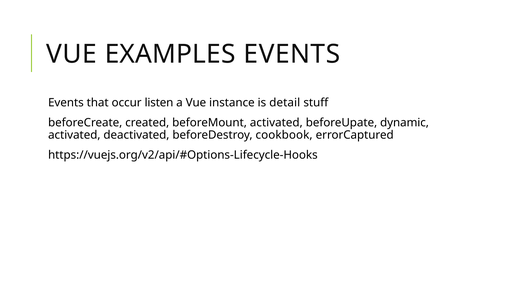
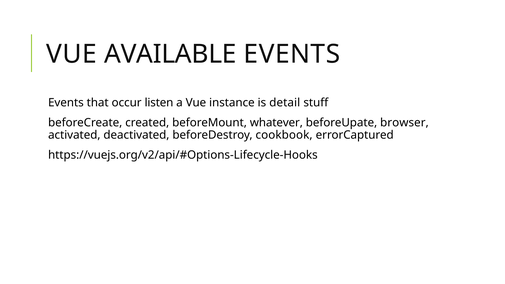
EXAMPLES: EXAMPLES -> AVAILABLE
beforeMount activated: activated -> whatever
dynamic: dynamic -> browser
